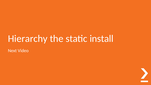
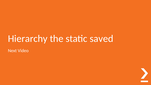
install: install -> saved
